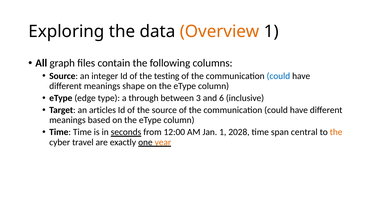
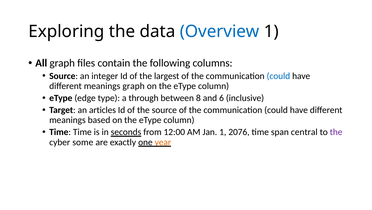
Overview colour: orange -> blue
testing: testing -> largest
meanings shape: shape -> graph
3: 3 -> 8
2028: 2028 -> 2076
the at (336, 132) colour: orange -> purple
travel: travel -> some
